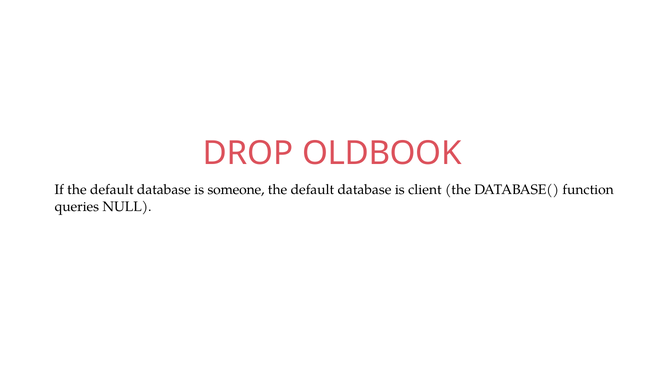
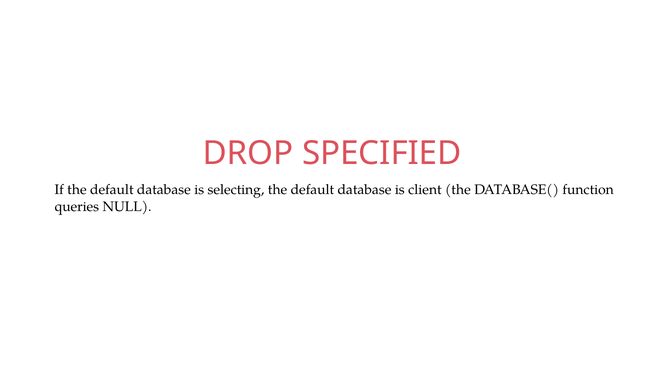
OLDBOOK: OLDBOOK -> SPECIFIED
someone: someone -> selecting
